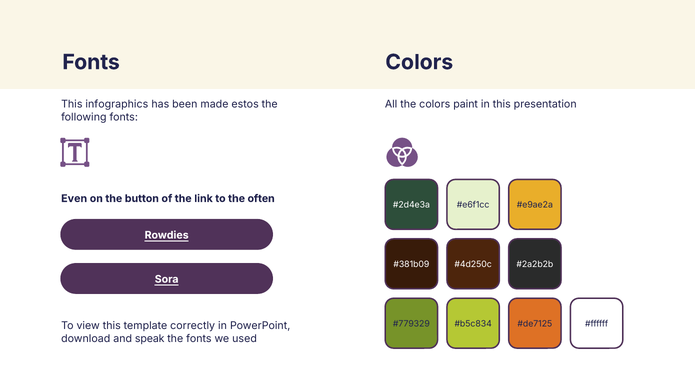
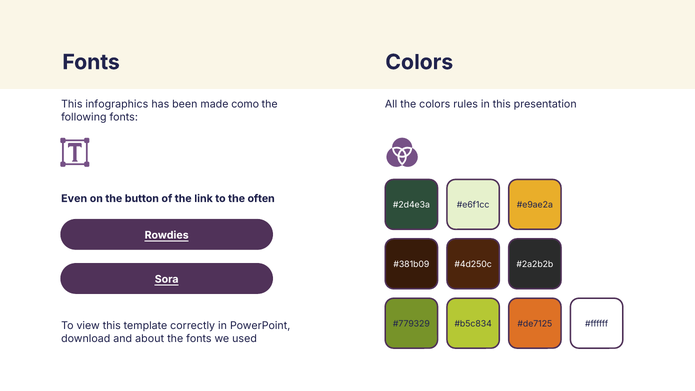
estos: estos -> como
paint: paint -> rules
speak: speak -> about
